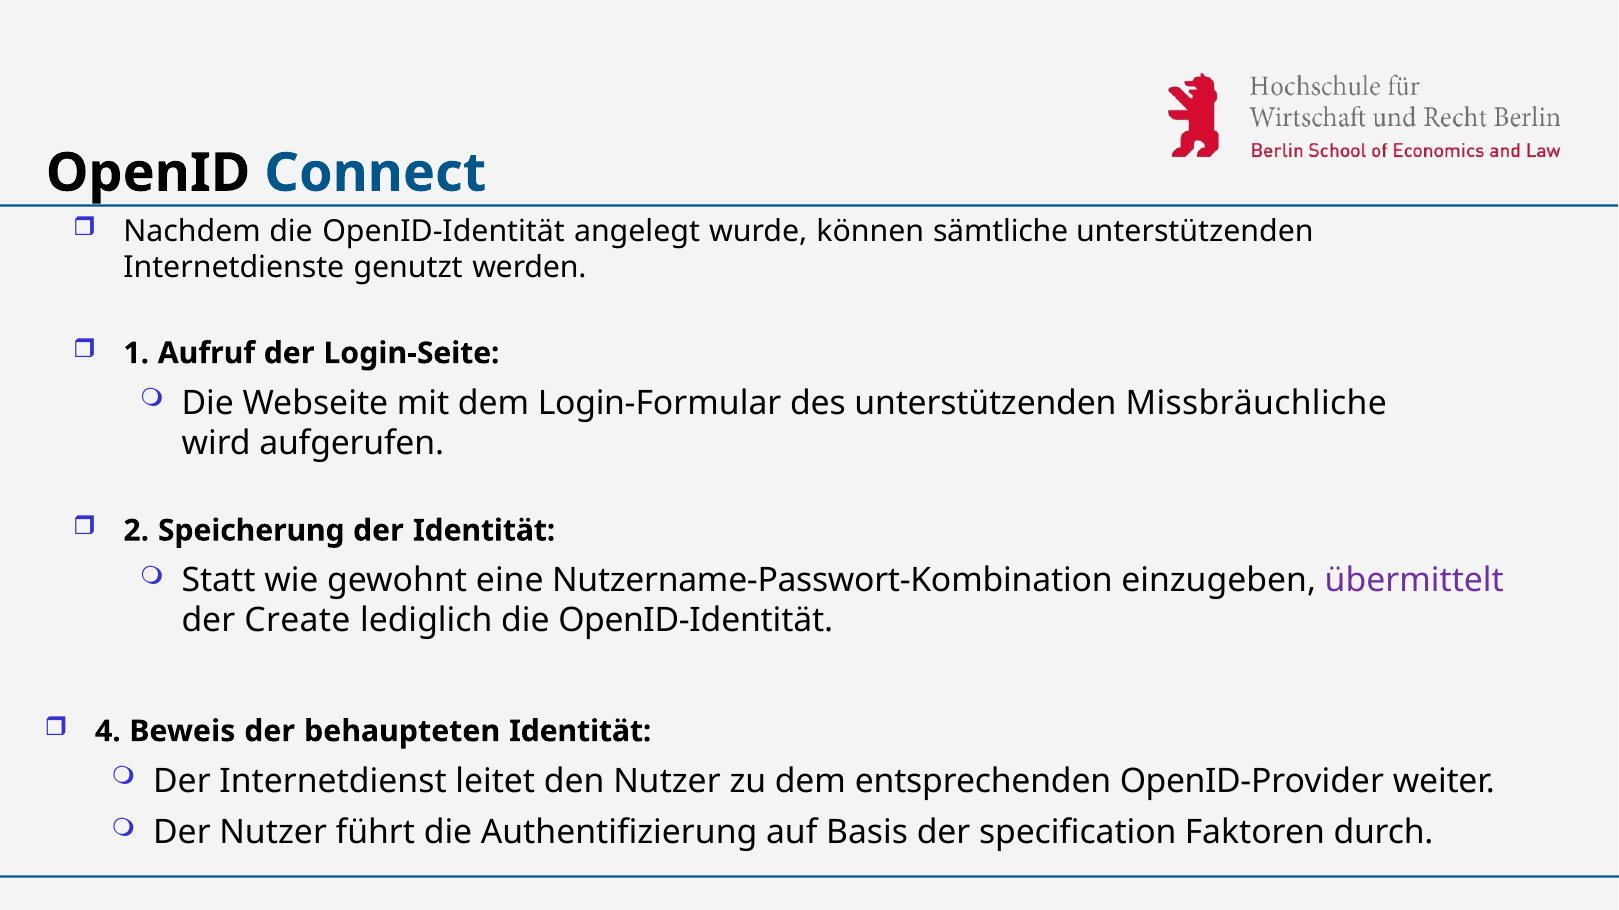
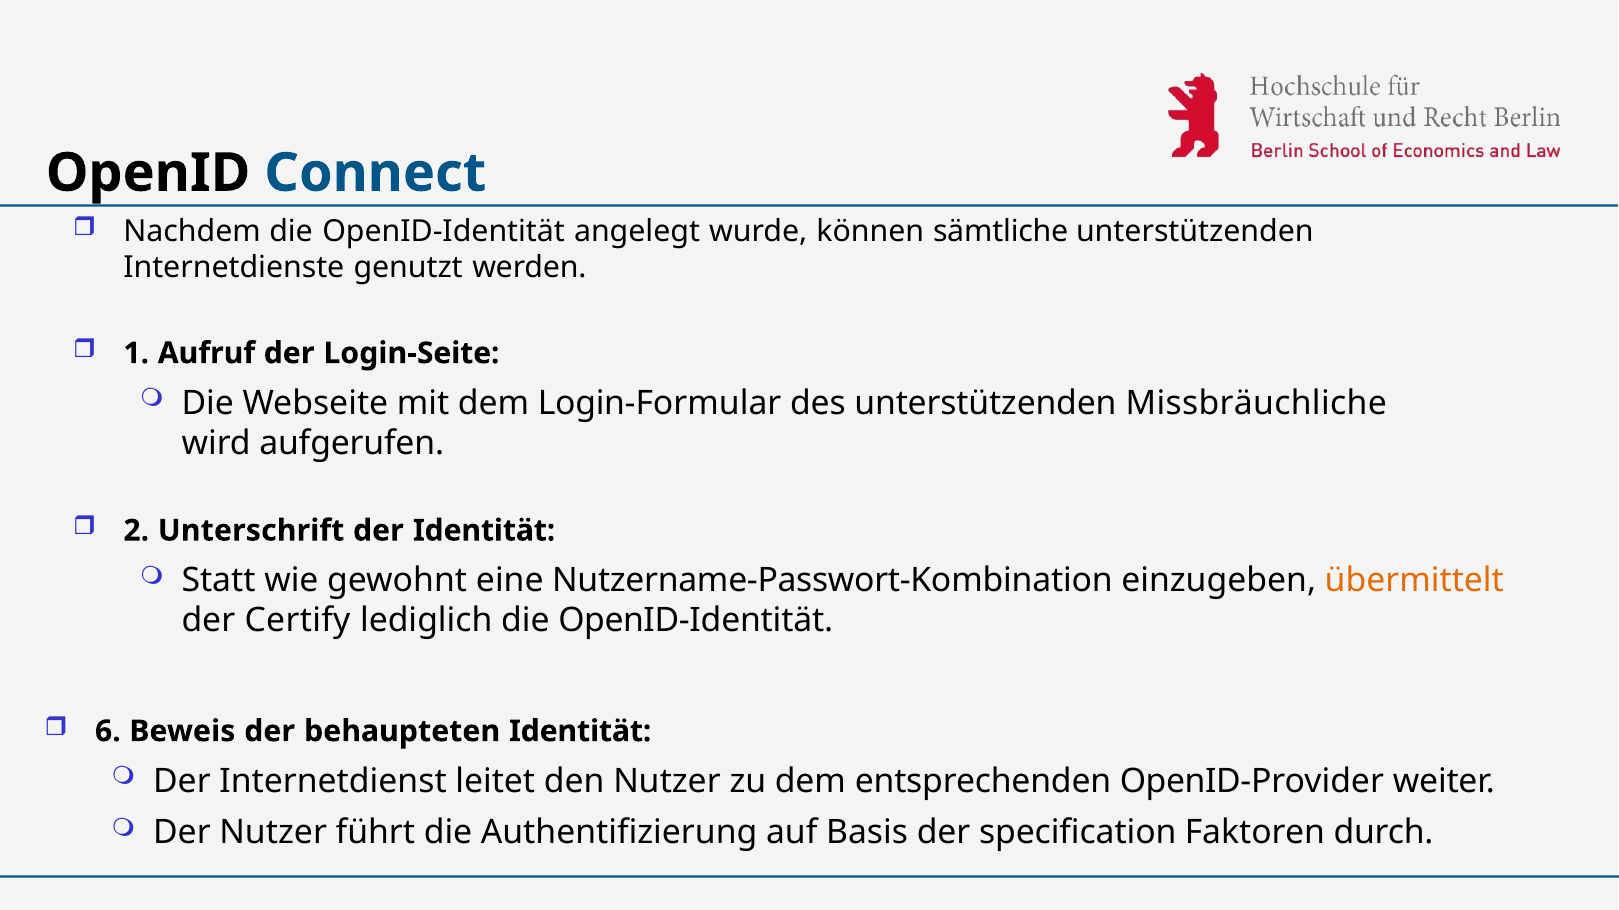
Speicherung: Speicherung -> Unterschrift
übermittelt colour: purple -> orange
Create: Create -> Certify
4: 4 -> 6
